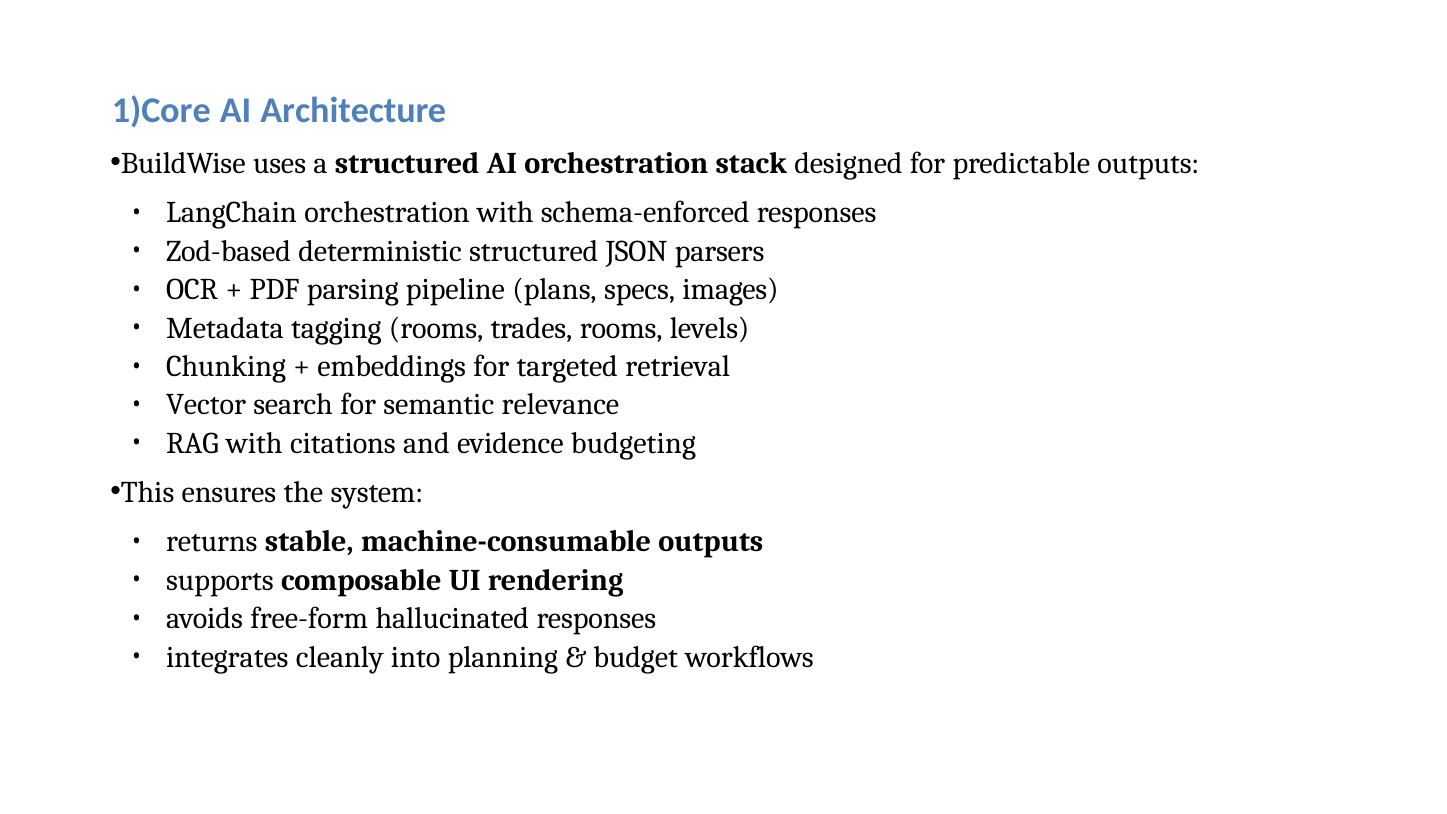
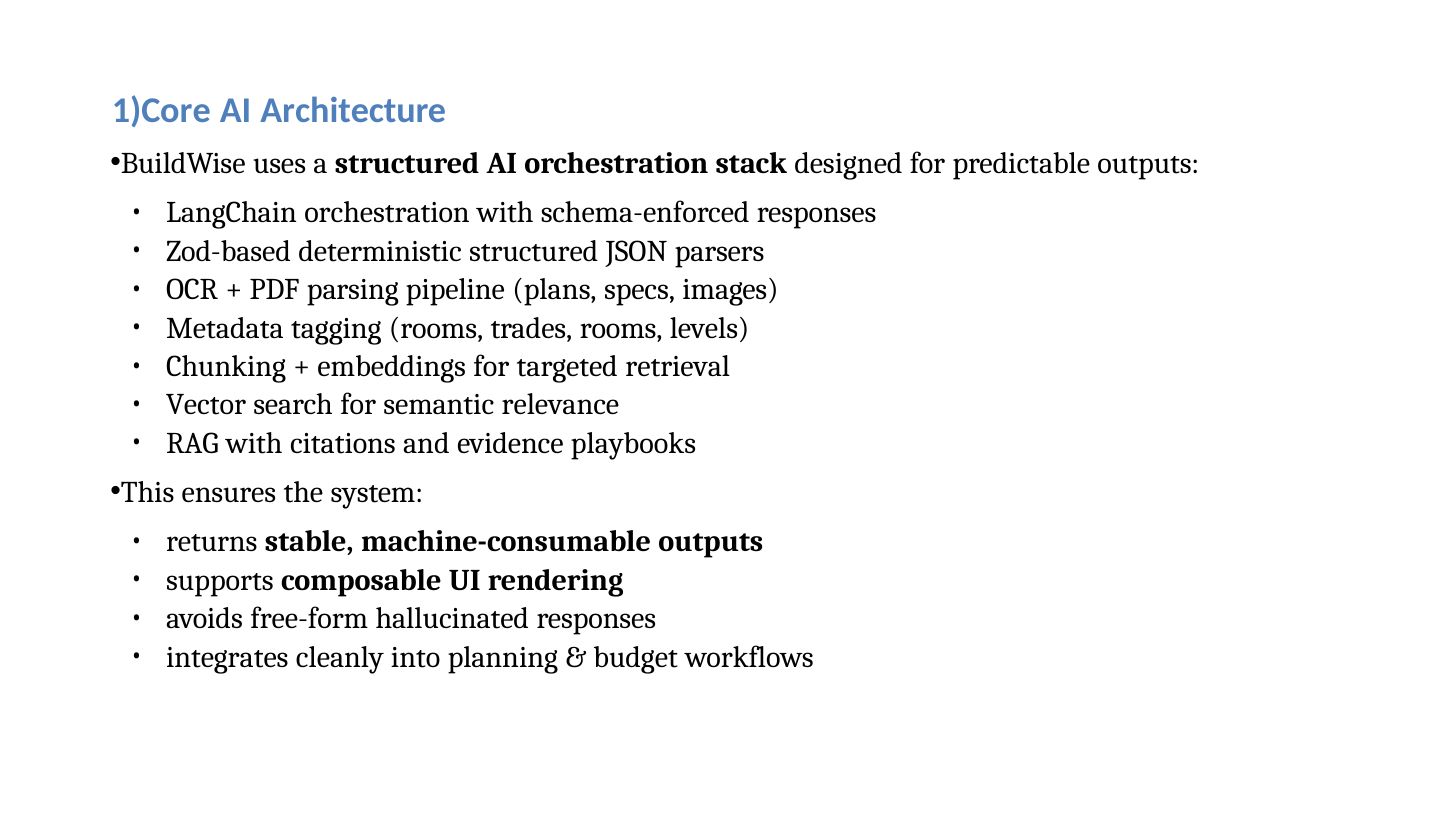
budgeting: budgeting -> playbooks
